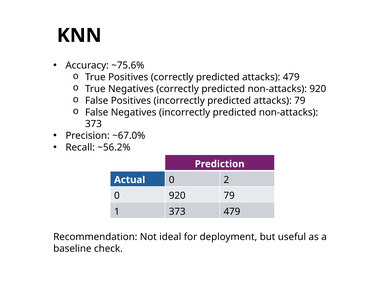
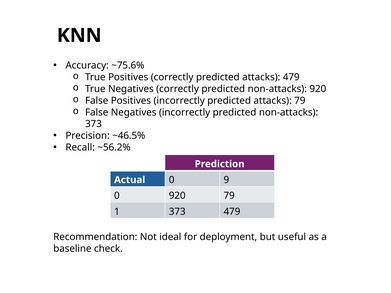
~67.0%: ~67.0% -> ~46.5%
2: 2 -> 9
